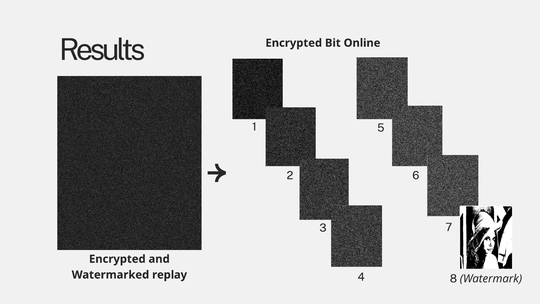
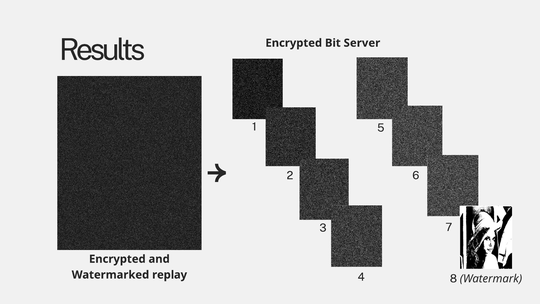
Online: Online -> Server
